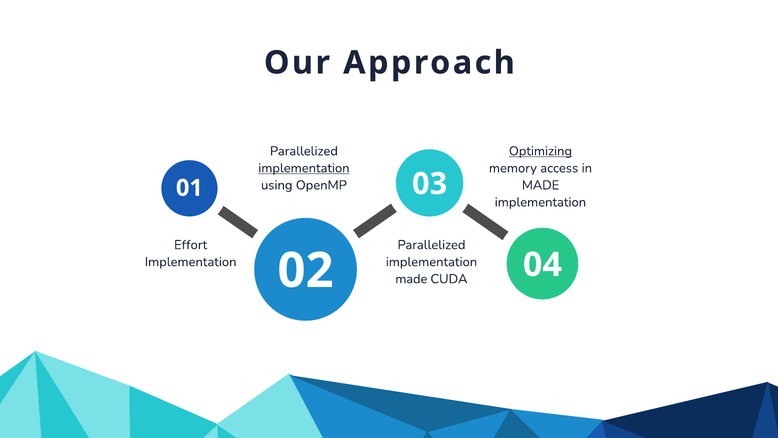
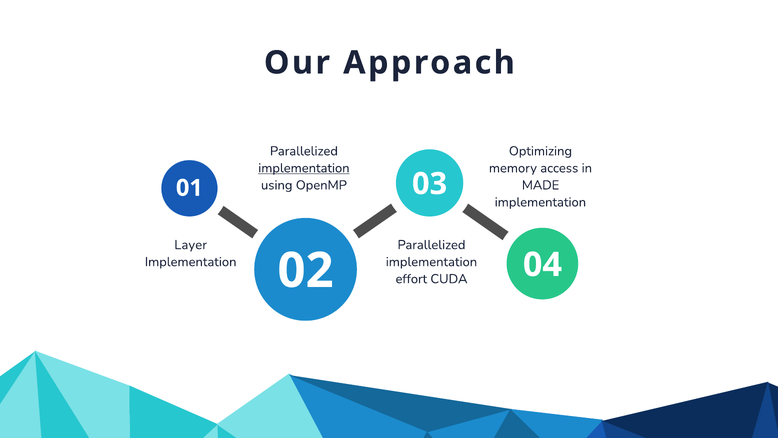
Optimizing underline: present -> none
Effort: Effort -> Layer
made at (411, 279): made -> effort
